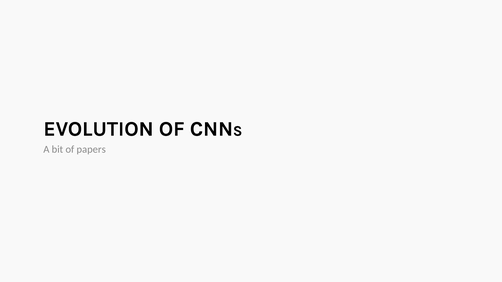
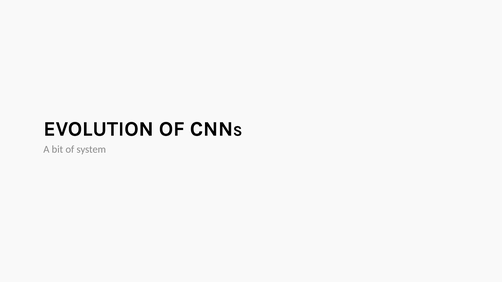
papers: papers -> system
